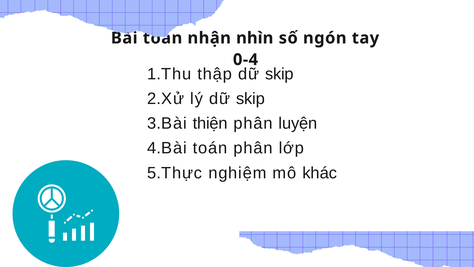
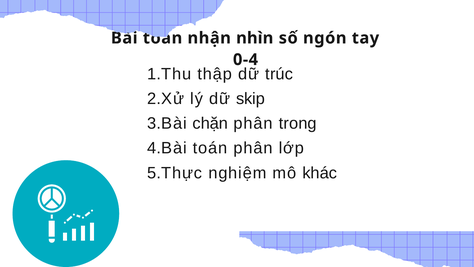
skip at (279, 74): skip -> trúc
thiện: thiện -> chặn
luyện: luyện -> trong
